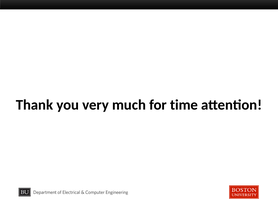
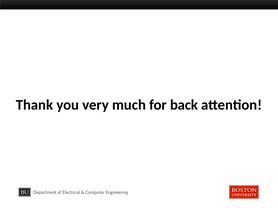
time: time -> back
